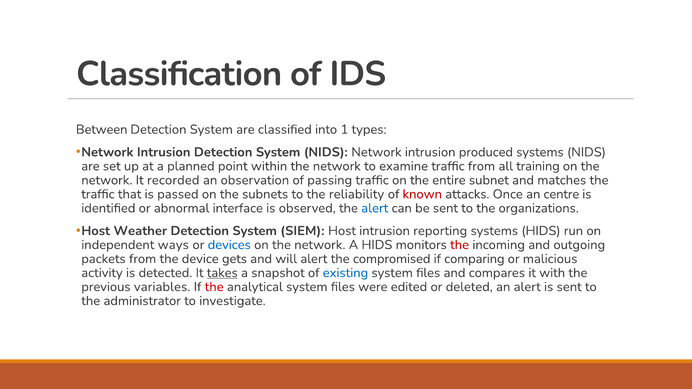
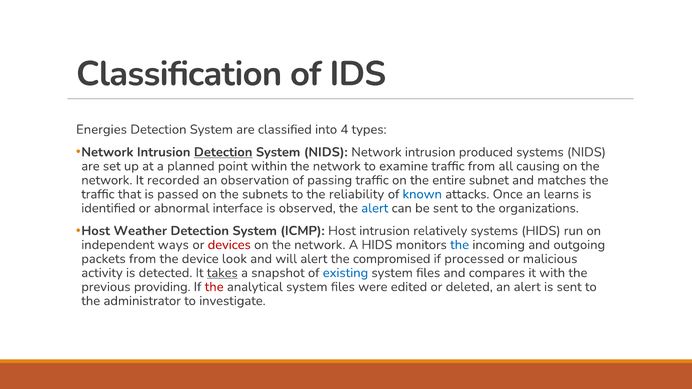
Between: Between -> Energies
1: 1 -> 4
Detection at (223, 152) underline: none -> present
training: training -> causing
known colour: red -> blue
centre: centre -> learns
SIEM: SIEM -> ICMP
reporting: reporting -> relatively
devices colour: blue -> red
the at (460, 245) colour: red -> blue
gets: gets -> look
comparing: comparing -> processed
variables: variables -> providing
